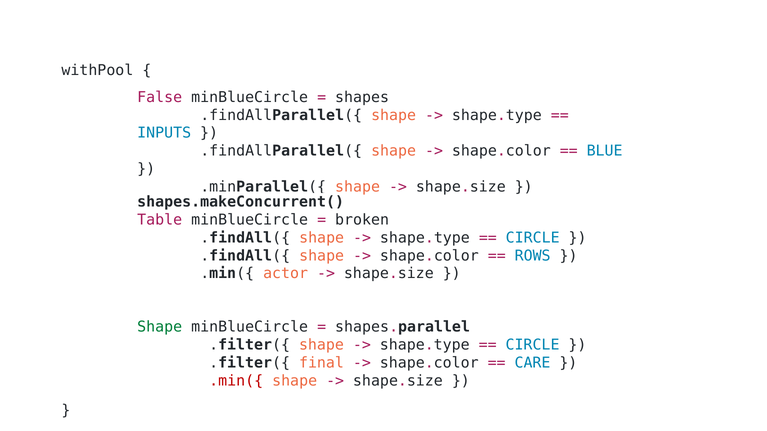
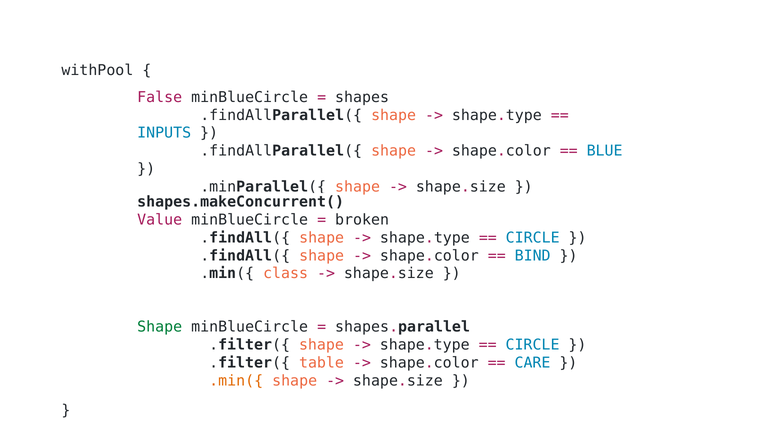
Table: Table -> Value
ROWS: ROWS -> BIND
actor: actor -> class
final: final -> table
.min({ at (236, 381) colour: red -> orange
